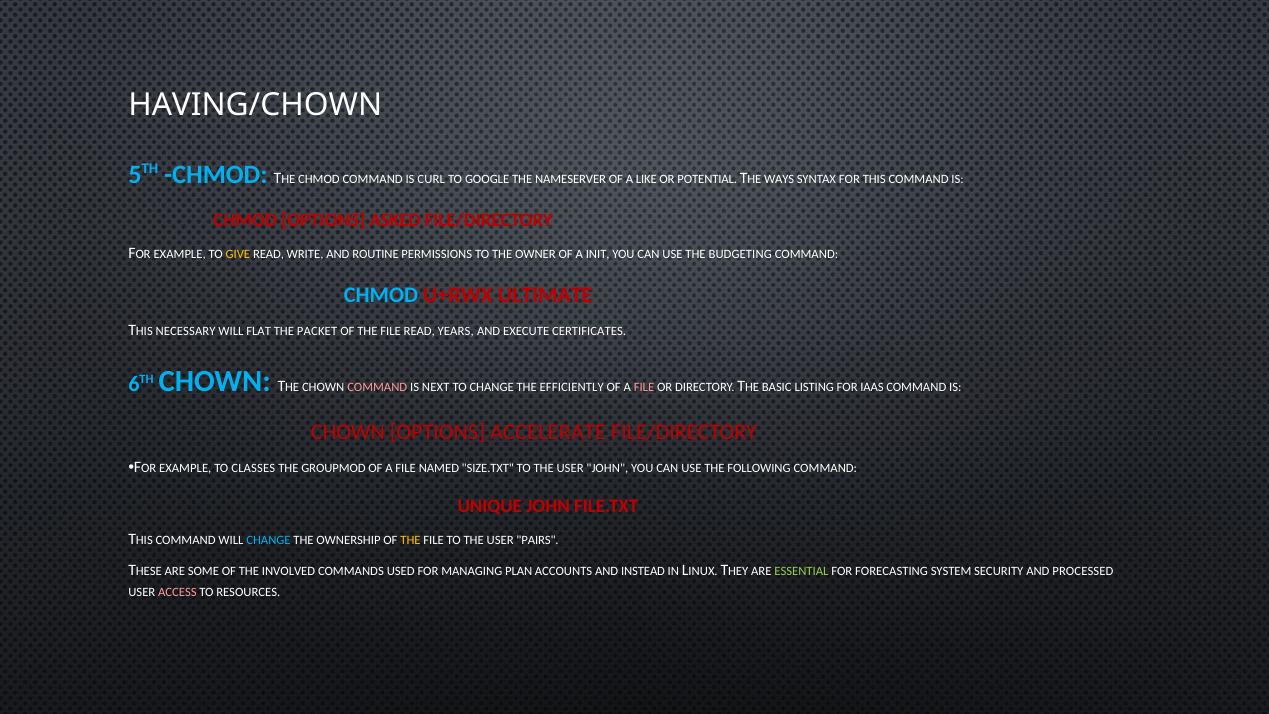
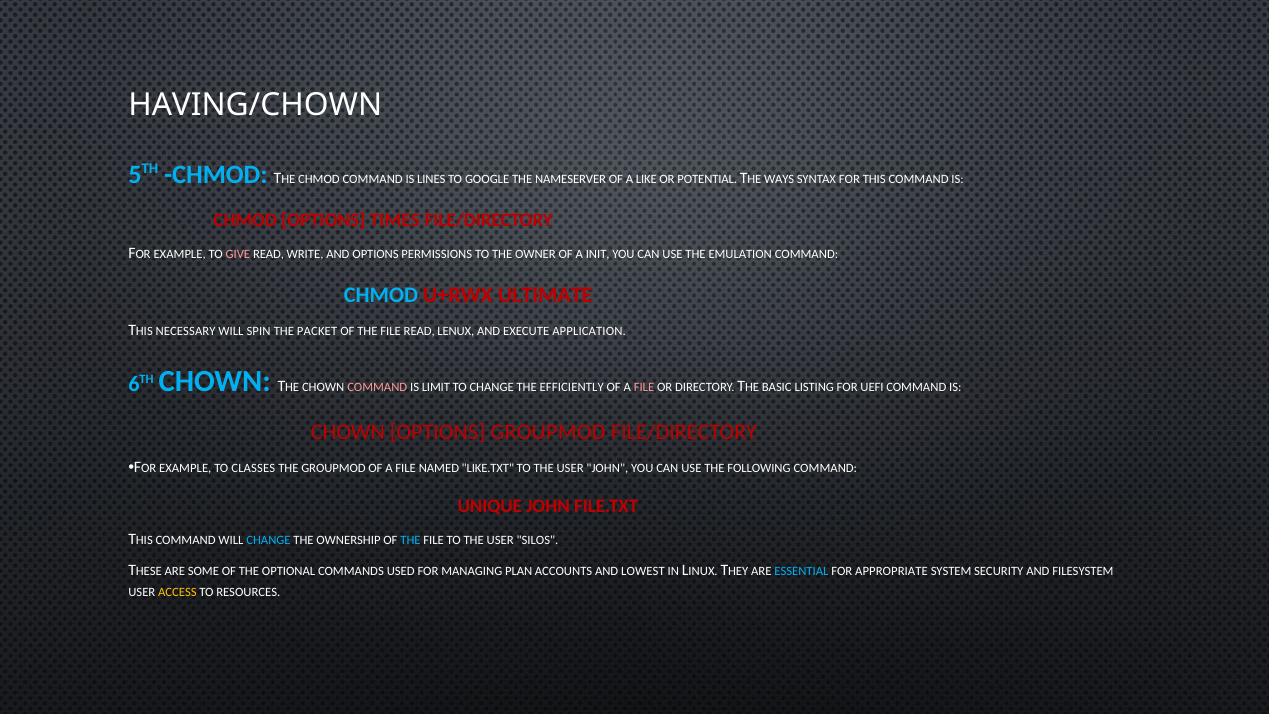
CURL: CURL -> LINES
ASKED: ASKED -> TIMES
GIVE colour: yellow -> pink
AND ROUTINE: ROUTINE -> OPTIONS
BUDGETING: BUDGETING -> EMULATION
FLAT: FLAT -> SPIN
YEARS: YEARS -> LENUX
CERTIFICATES: CERTIFICATES -> APPLICATION
NEXT: NEXT -> LIMIT
IAAS: IAAS -> UEFI
OPTIONS ACCELERATE: ACCELERATE -> GROUPMOD
SIZE.TXT: SIZE.TXT -> LIKE.TXT
THE at (410, 541) colour: yellow -> light blue
PAIRS: PAIRS -> SILOS
INVOLVED: INVOLVED -> OPTIONAL
INSTEAD: INSTEAD -> LOWEST
ESSENTIAL colour: light green -> light blue
FORECASTING: FORECASTING -> APPROPRIATE
PROCESSED: PROCESSED -> FILESYSTEM
ACCESS colour: pink -> yellow
